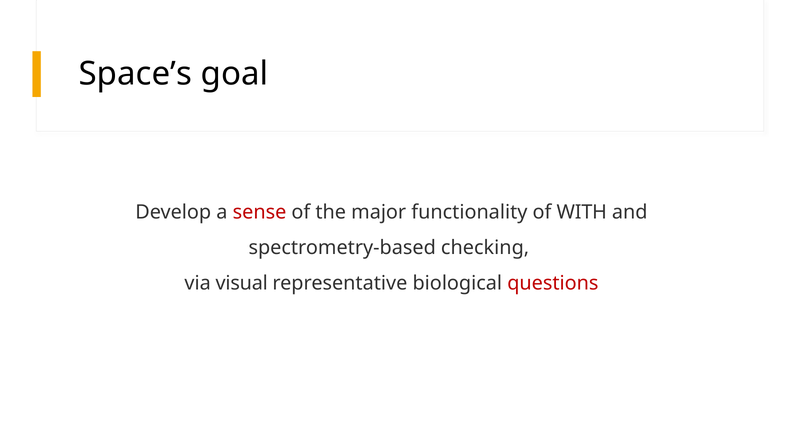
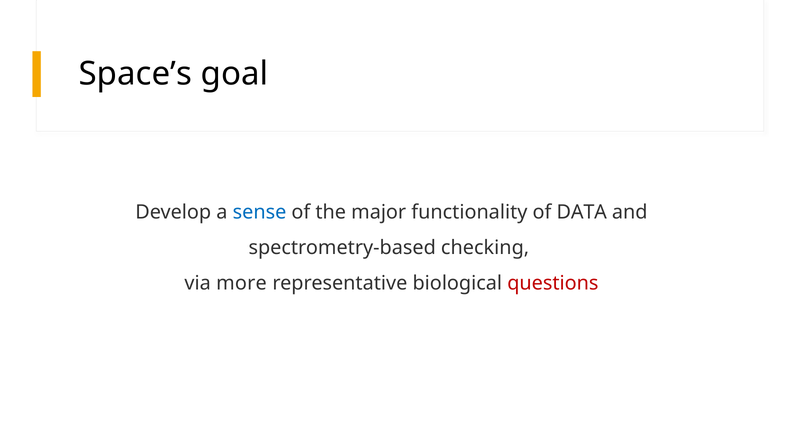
sense colour: red -> blue
WITH: WITH -> DATA
visual: visual -> more
